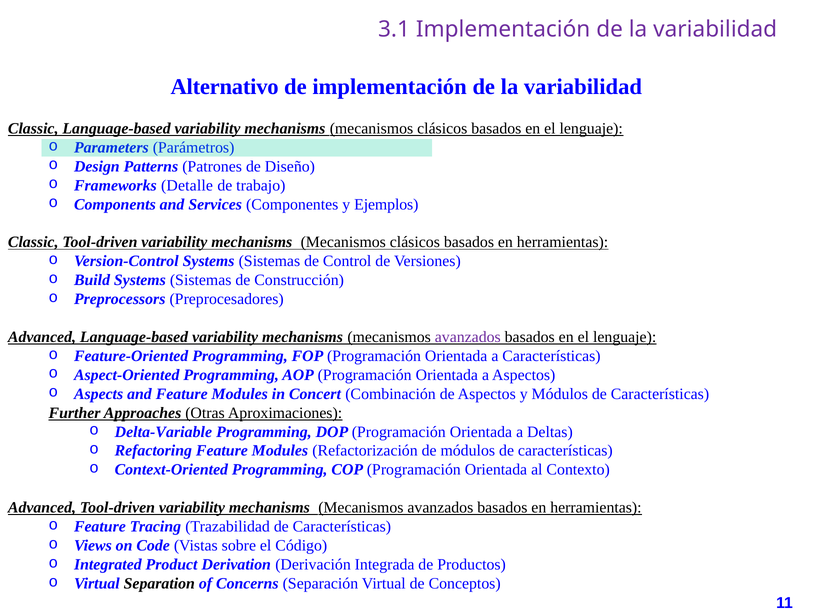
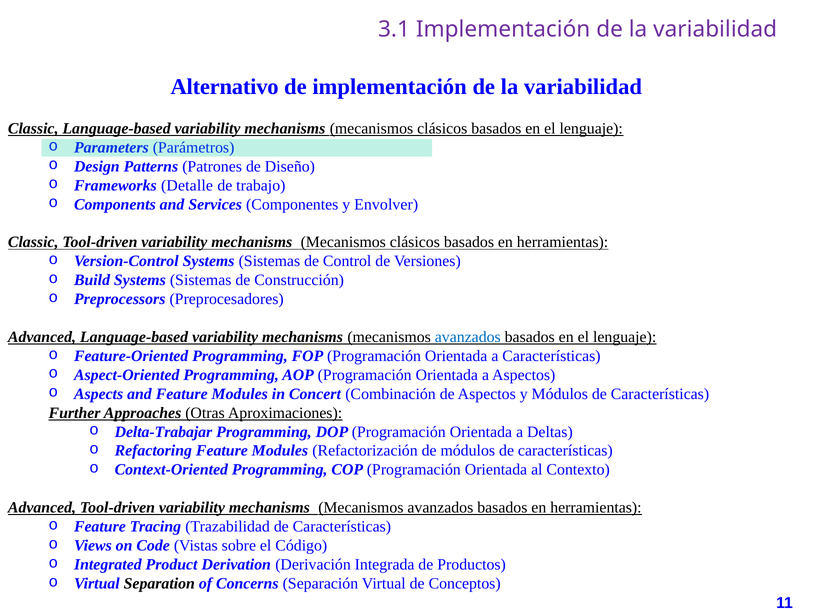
Ejemplos: Ejemplos -> Envolver
avanzados at (468, 337) colour: purple -> blue
Delta-Variable: Delta-Variable -> Delta-Trabajar
